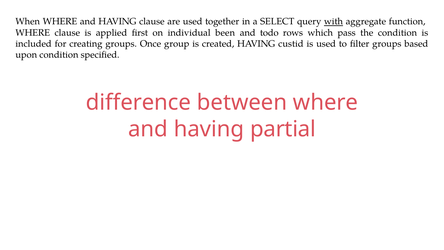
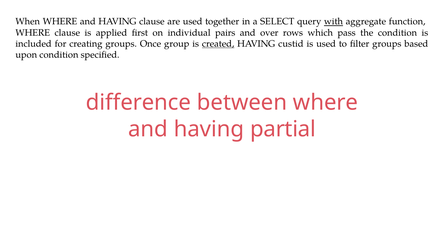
been: been -> pairs
todo: todo -> over
created underline: none -> present
